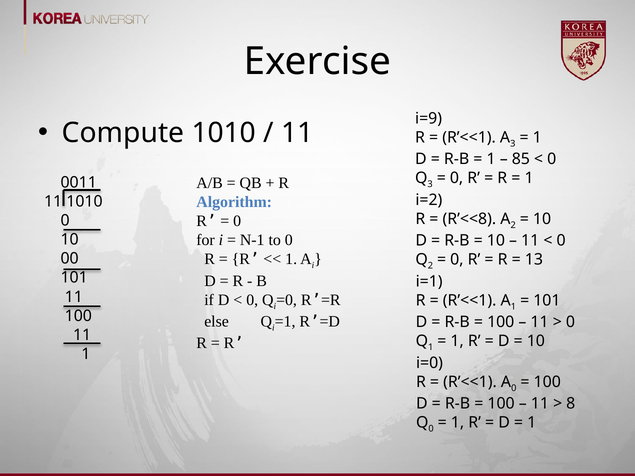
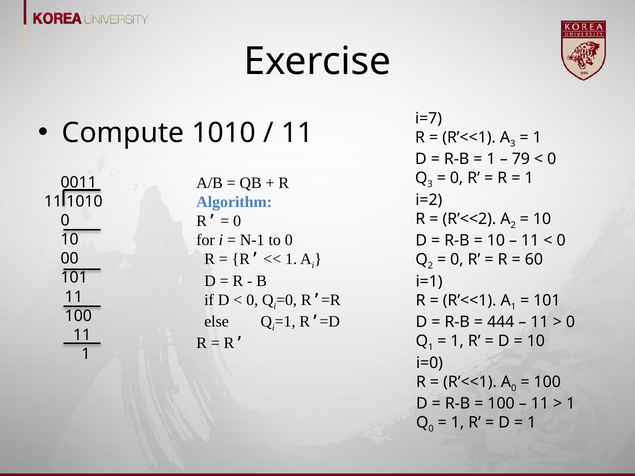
i=9: i=9 -> i=7
85: 85 -> 79
R’<<8: R’<<8 -> R’<<2
13: 13 -> 60
100 at (501, 322): 100 -> 444
8 at (571, 404): 8 -> 1
